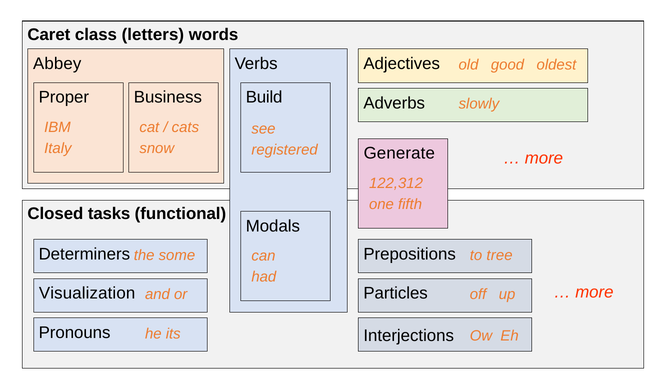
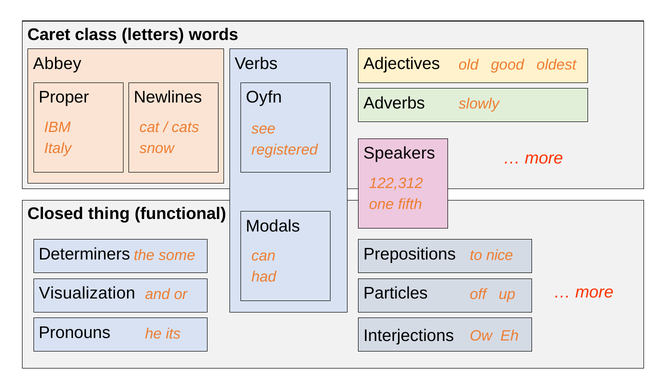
Business: Business -> Newlines
Build: Build -> Oyfn
Generate: Generate -> Speakers
tasks: tasks -> thing
tree: tree -> nice
